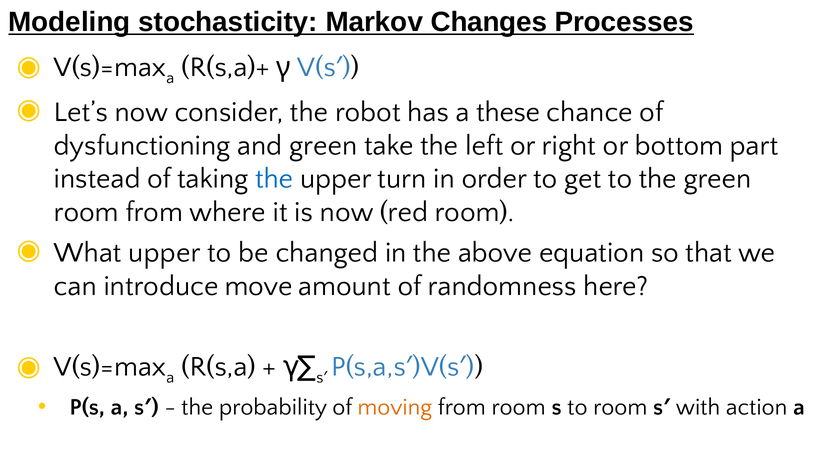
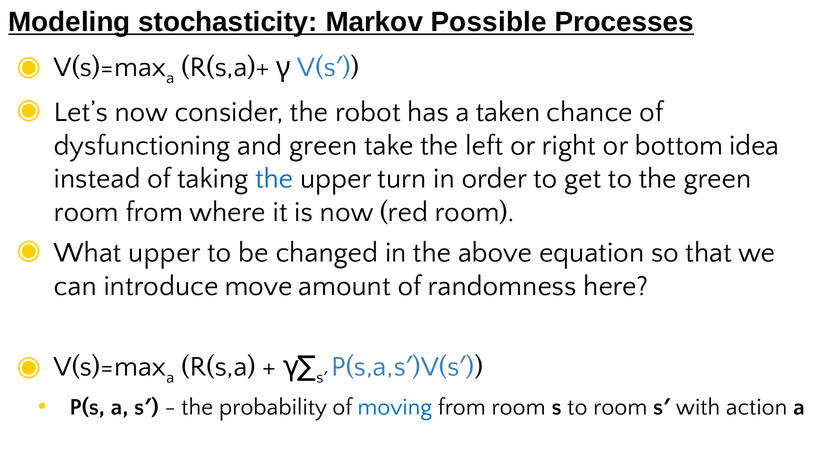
Changes: Changes -> Possible
these: these -> taken
part: part -> idea
moving colour: orange -> blue
